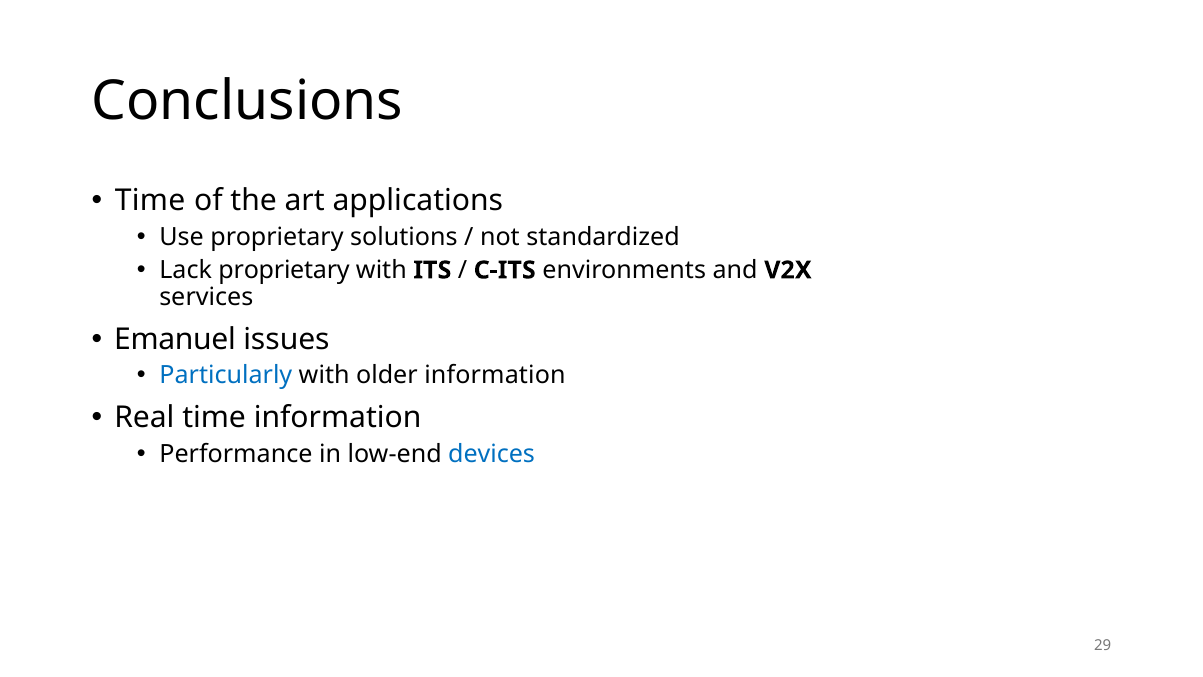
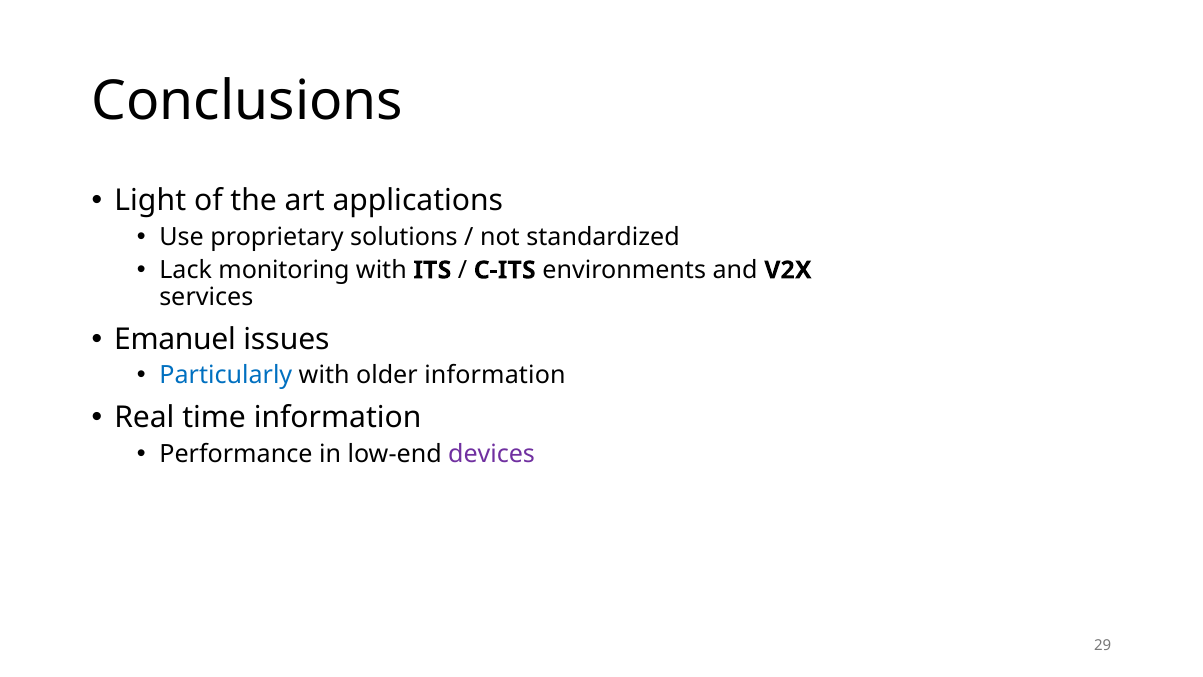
Time at (150, 201): Time -> Light
Lack proprietary: proprietary -> monitoring
devices colour: blue -> purple
